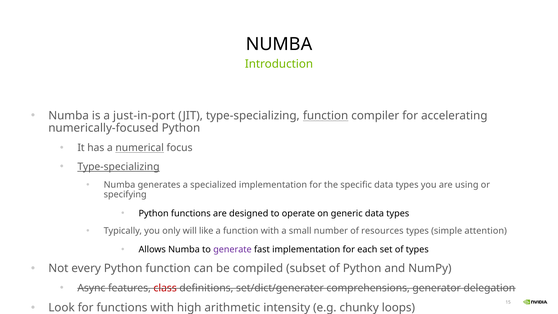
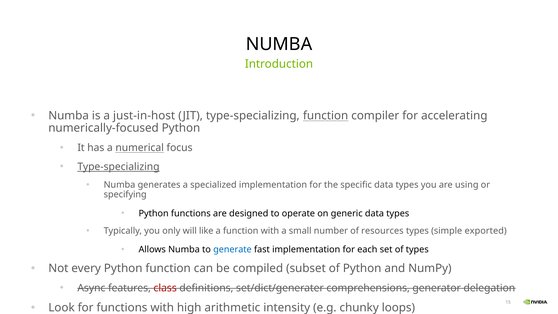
just-in-port: just-in-port -> just-in-host
attention: attention -> exported
generate colour: purple -> blue
